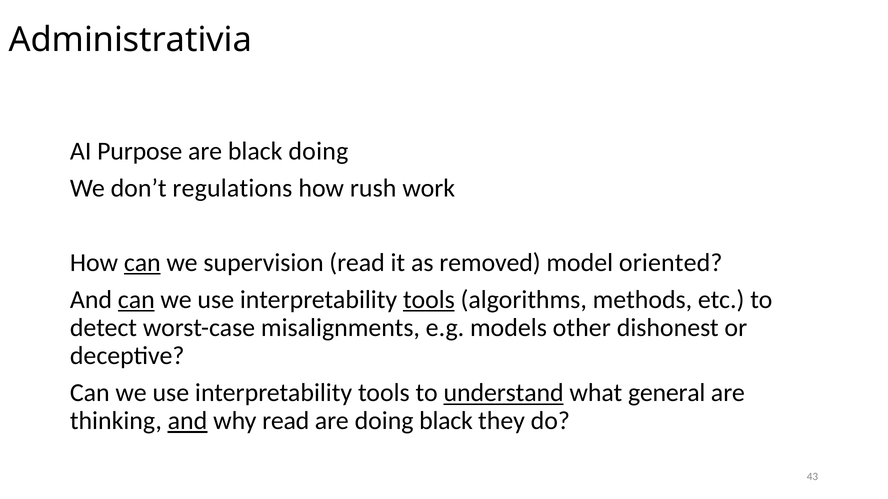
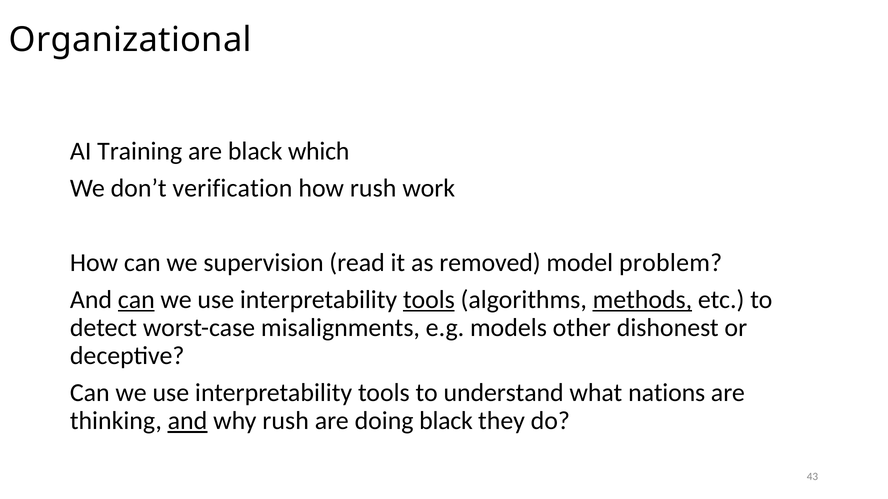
Administrativia: Administrativia -> Organizational
Purpose: Purpose -> Training
black doing: doing -> which
regulations: regulations -> verification
can at (142, 263) underline: present -> none
oriented: oriented -> problem
methods underline: none -> present
understand underline: present -> none
general: general -> nations
why read: read -> rush
